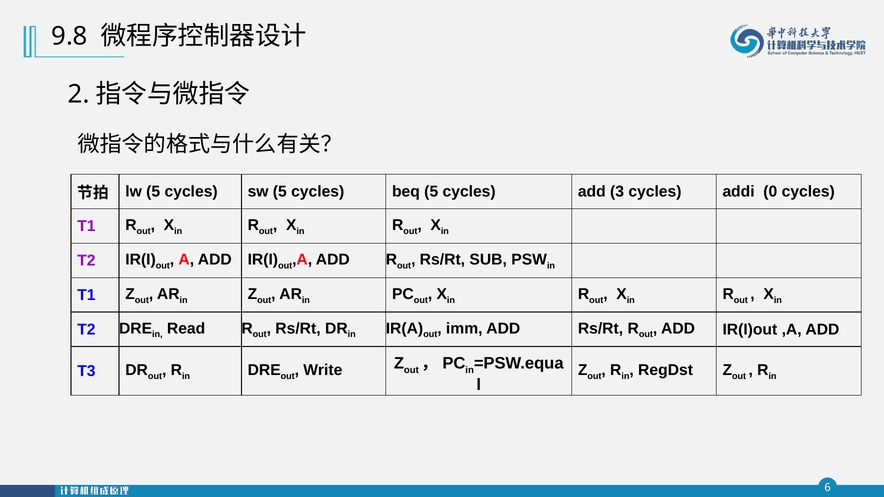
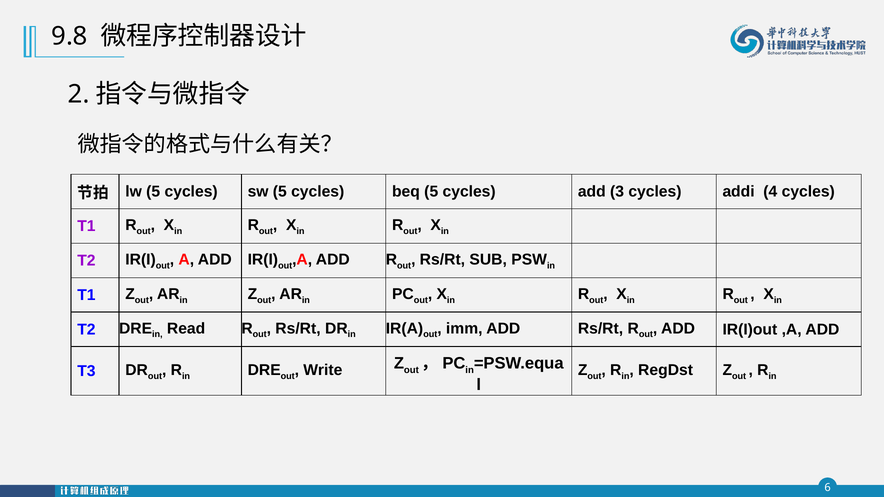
0: 0 -> 4
